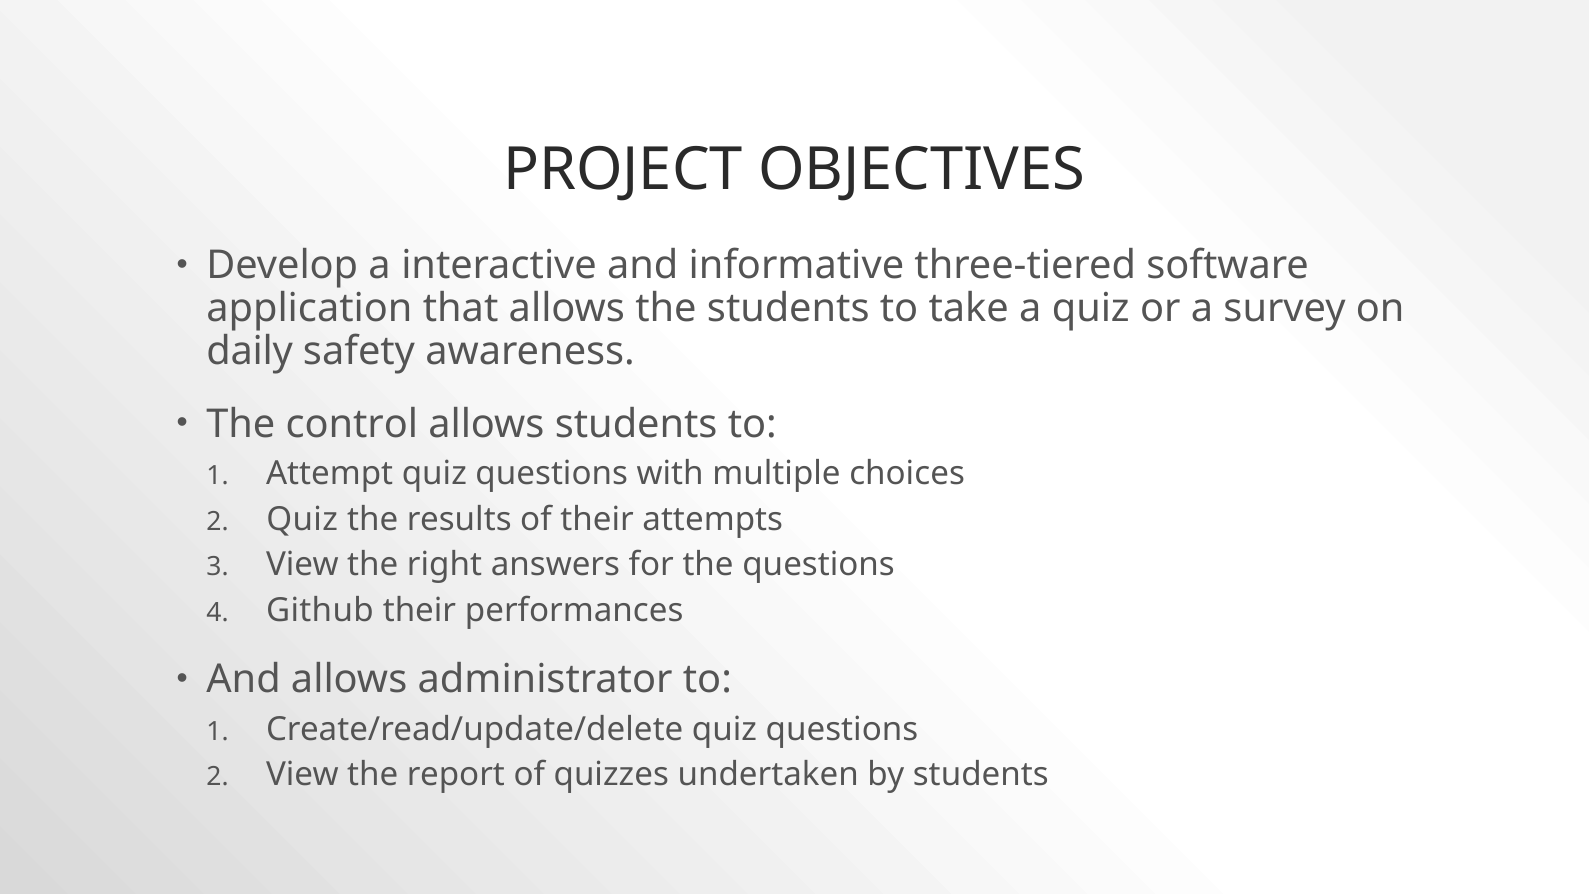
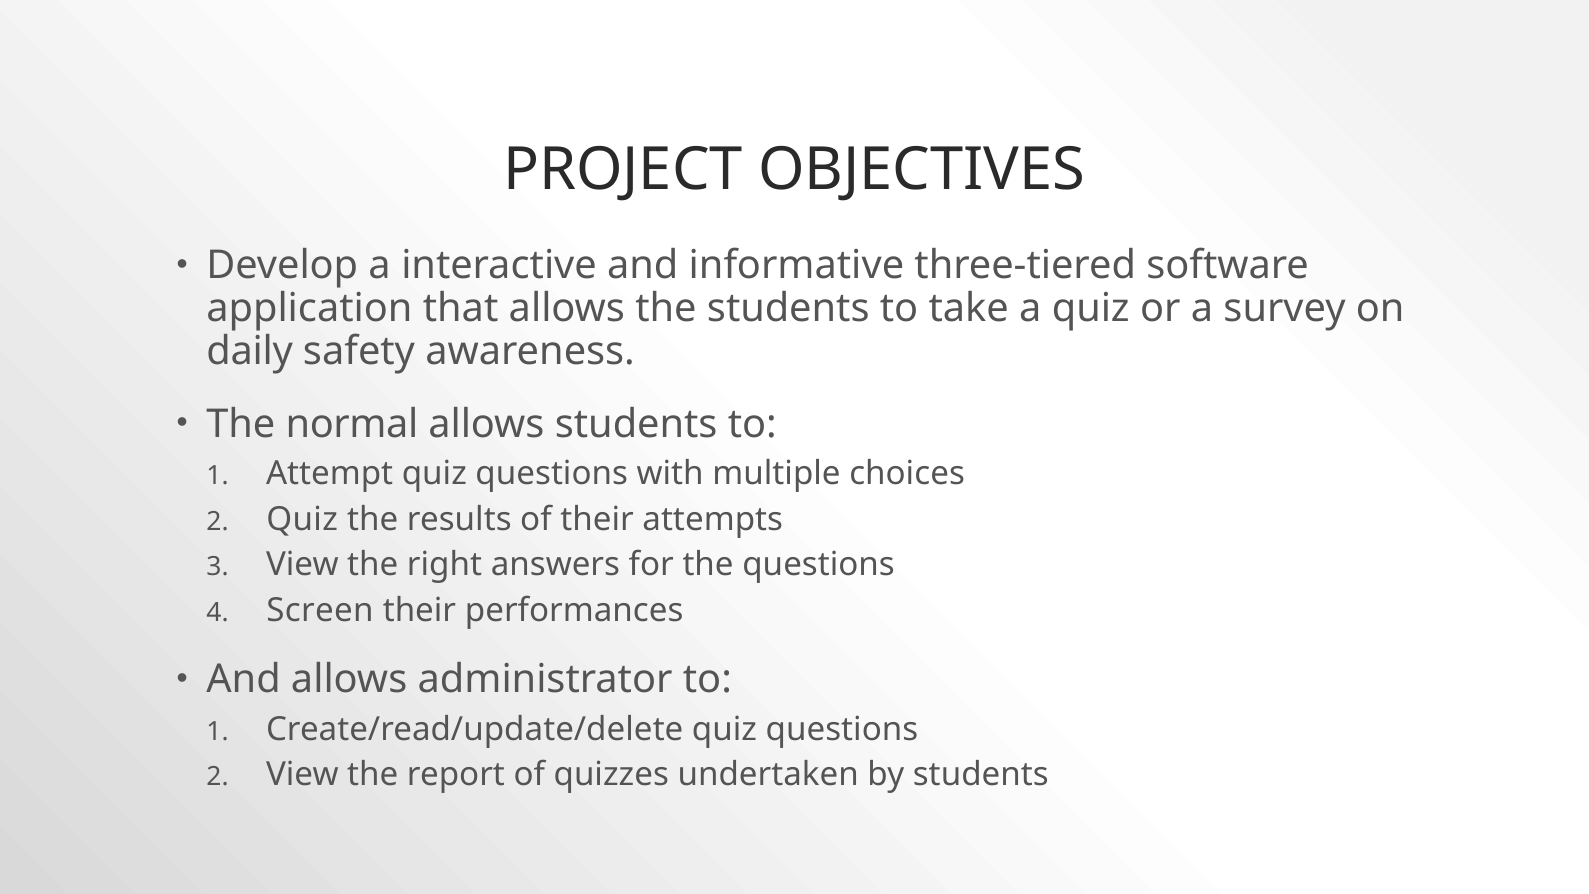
control: control -> normal
Github: Github -> Screen
